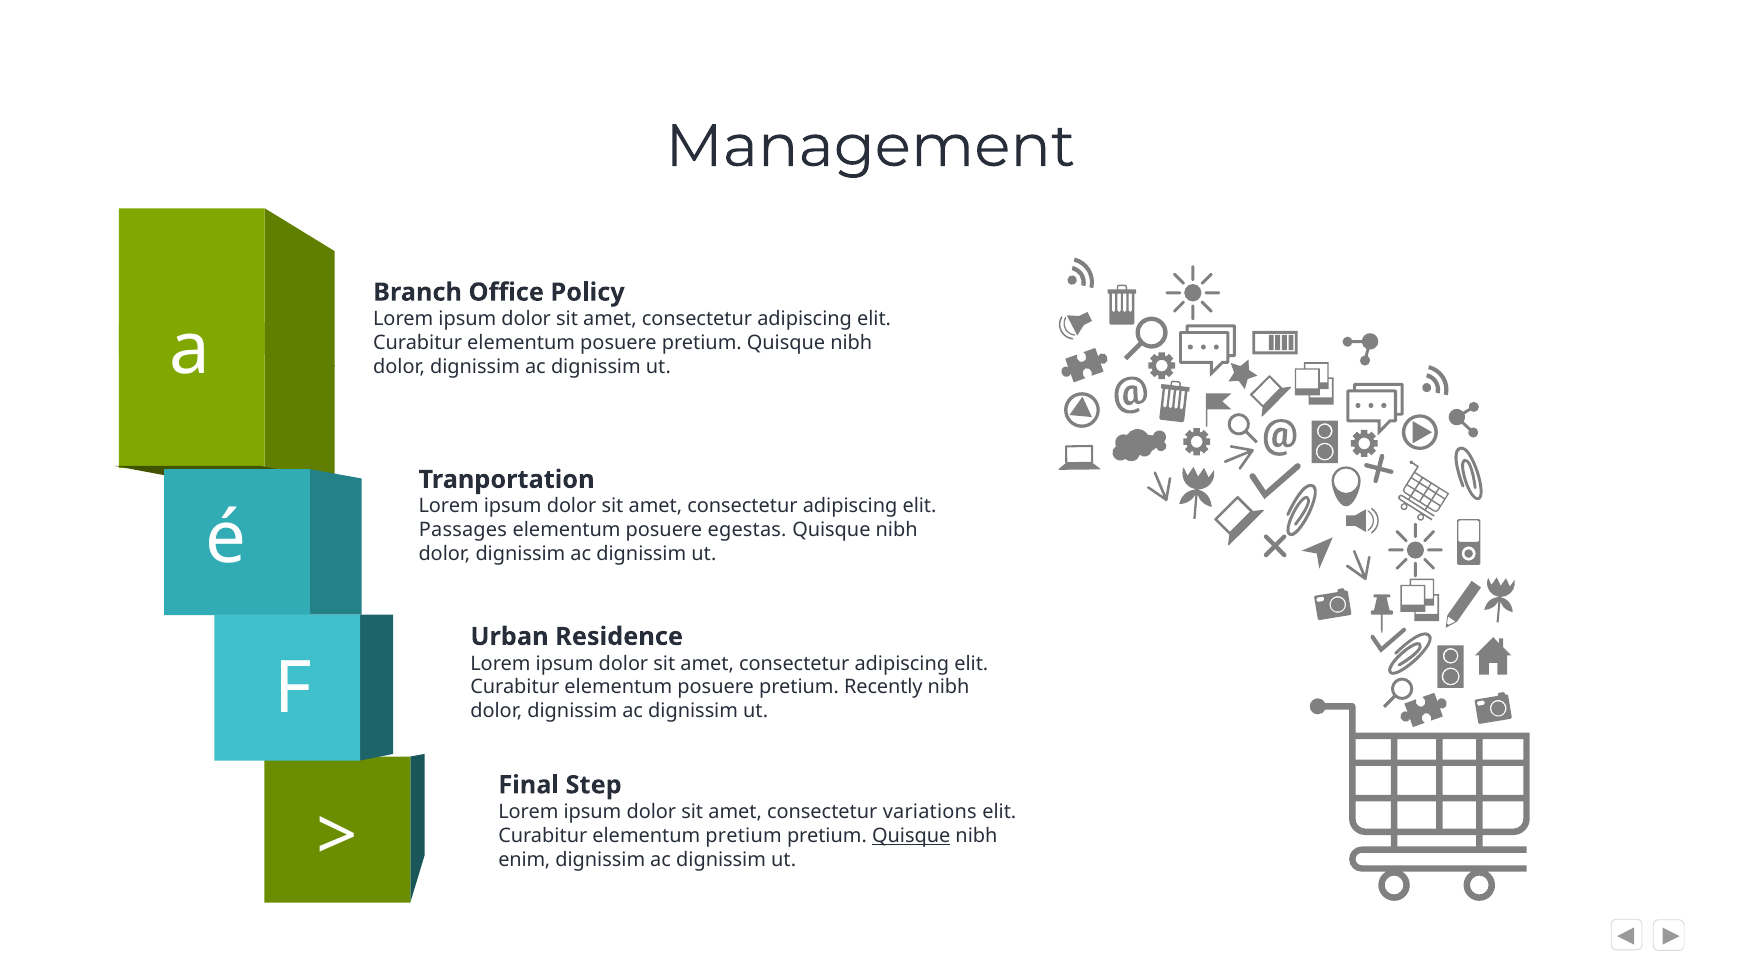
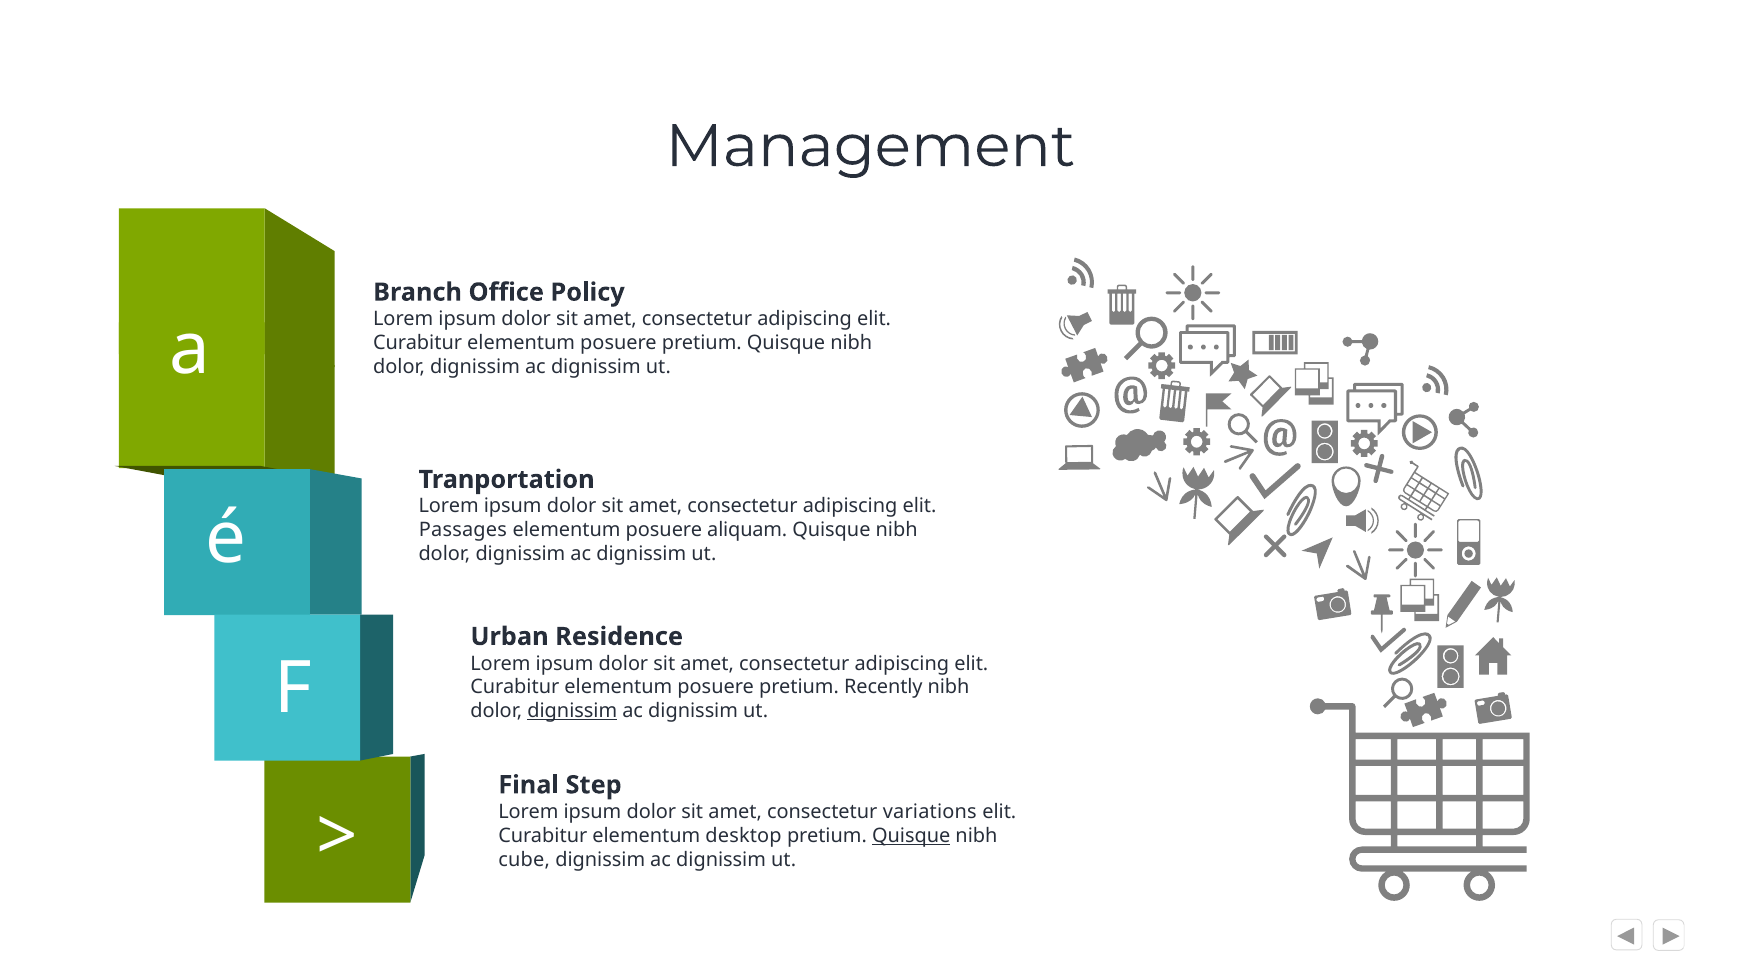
egestas: egestas -> aliquam
dignissim at (572, 712) underline: none -> present
elementum pretium: pretium -> desktop
enim: enim -> cube
